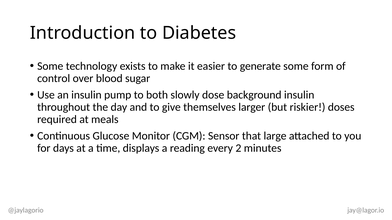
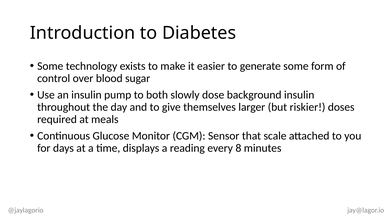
large: large -> scale
2: 2 -> 8
